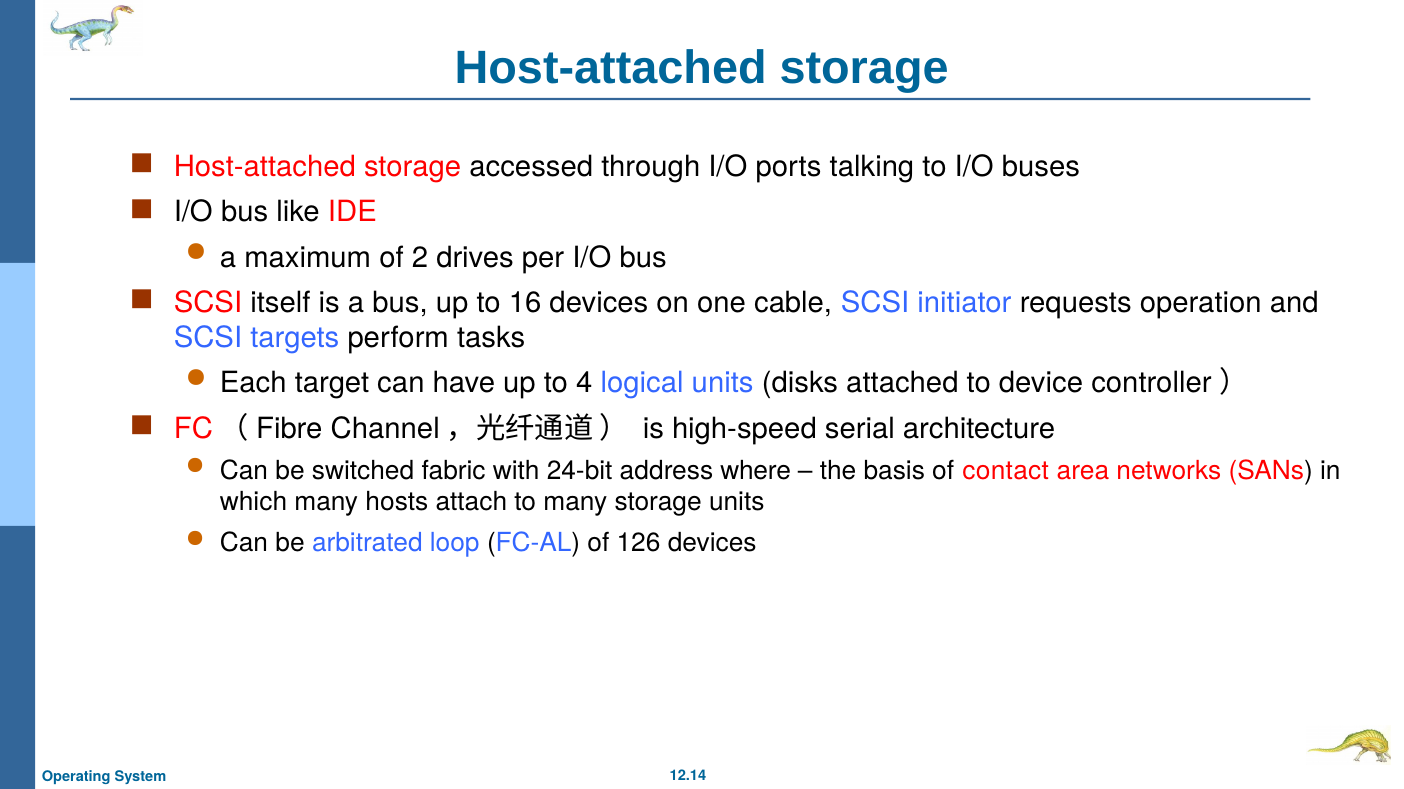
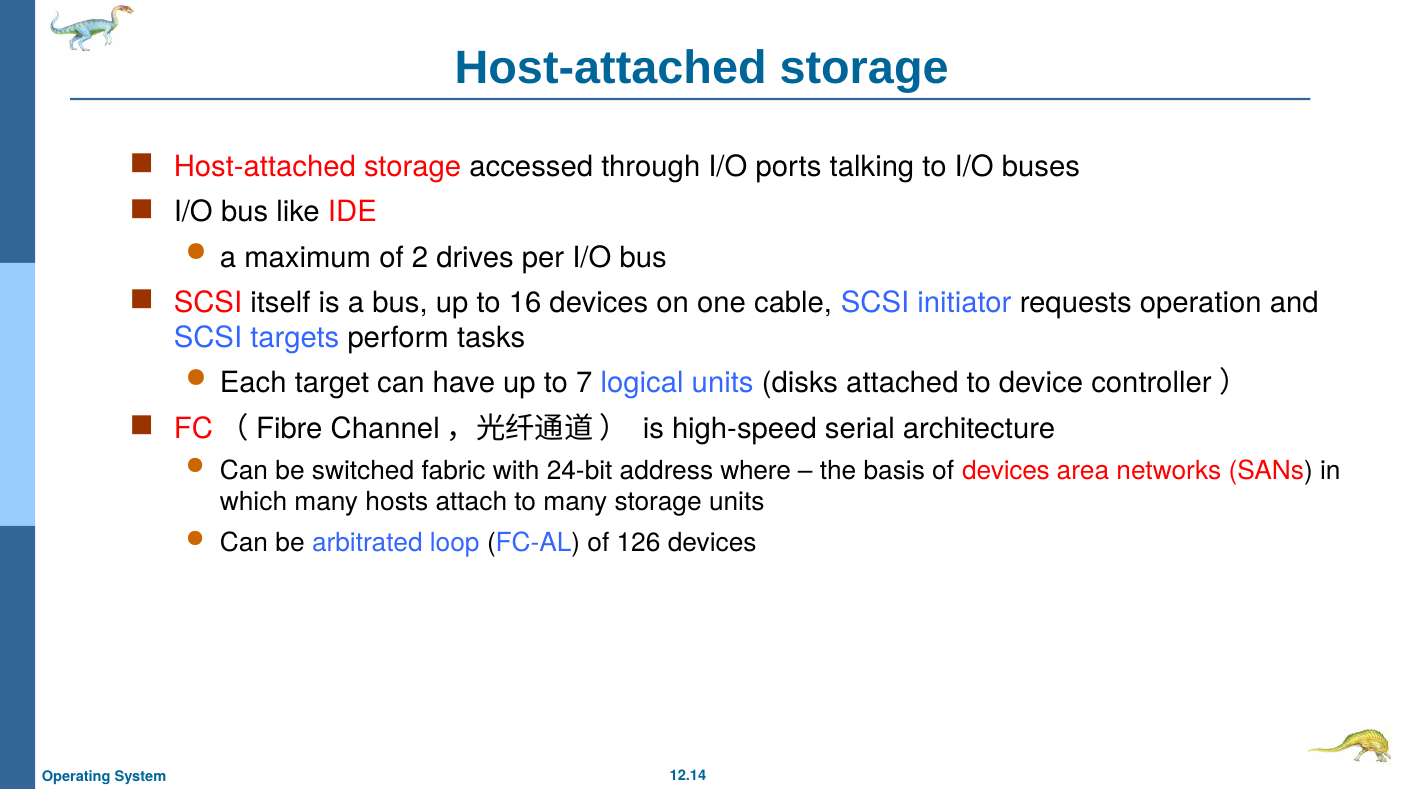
4: 4 -> 7
of contact: contact -> devices
